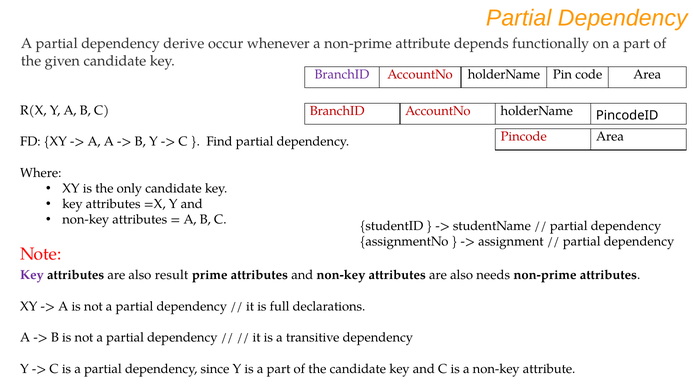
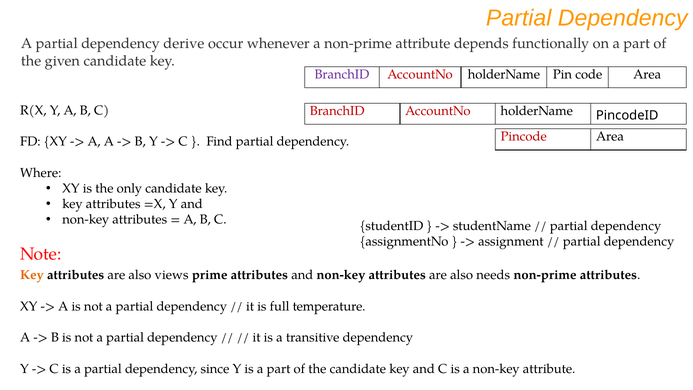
Key at (32, 275) colour: purple -> orange
result: result -> views
declarations: declarations -> temperature
